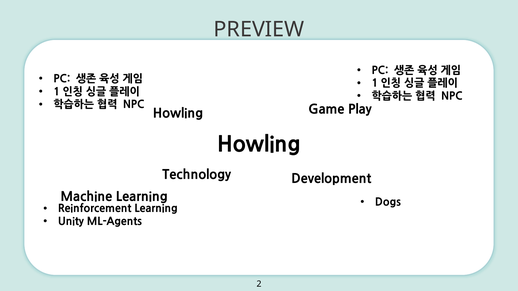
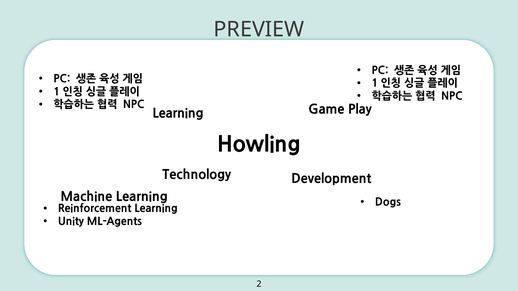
Howling at (178, 114): Howling -> Learning
